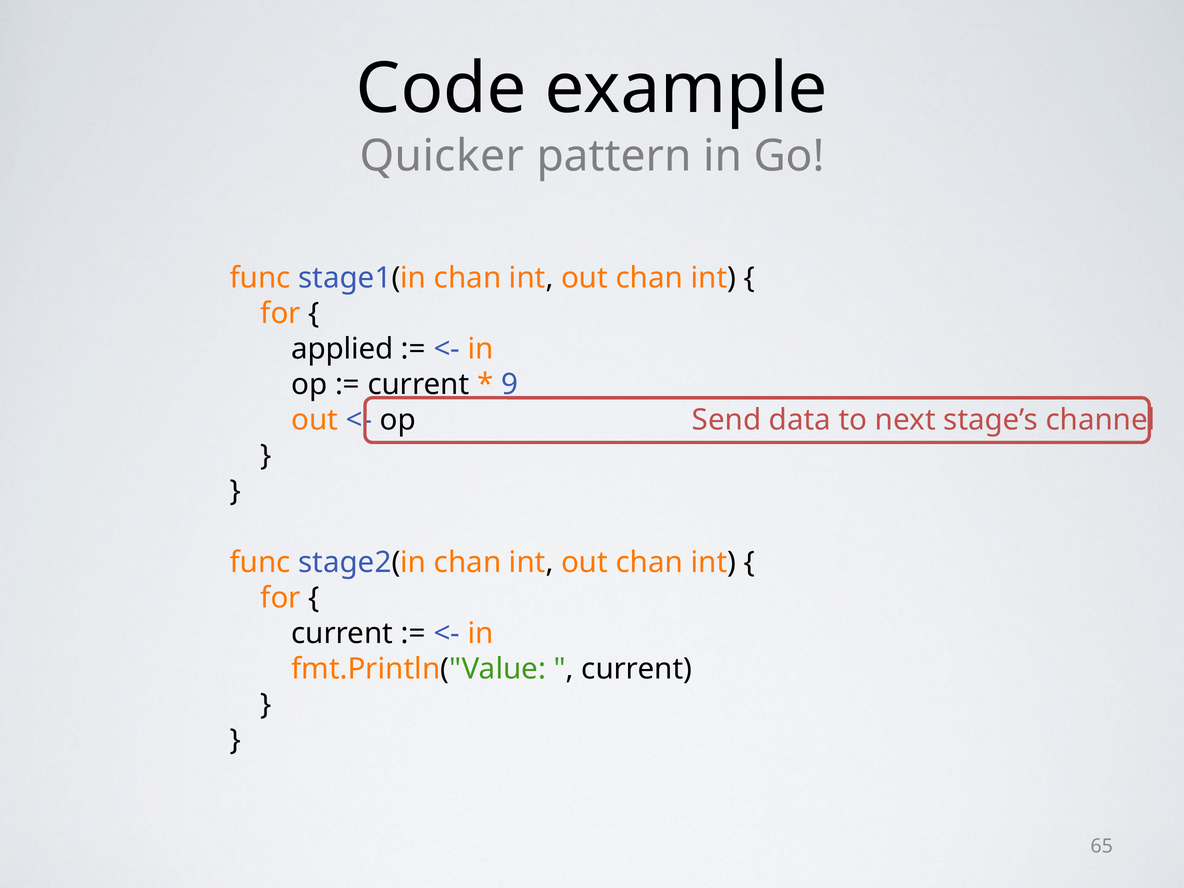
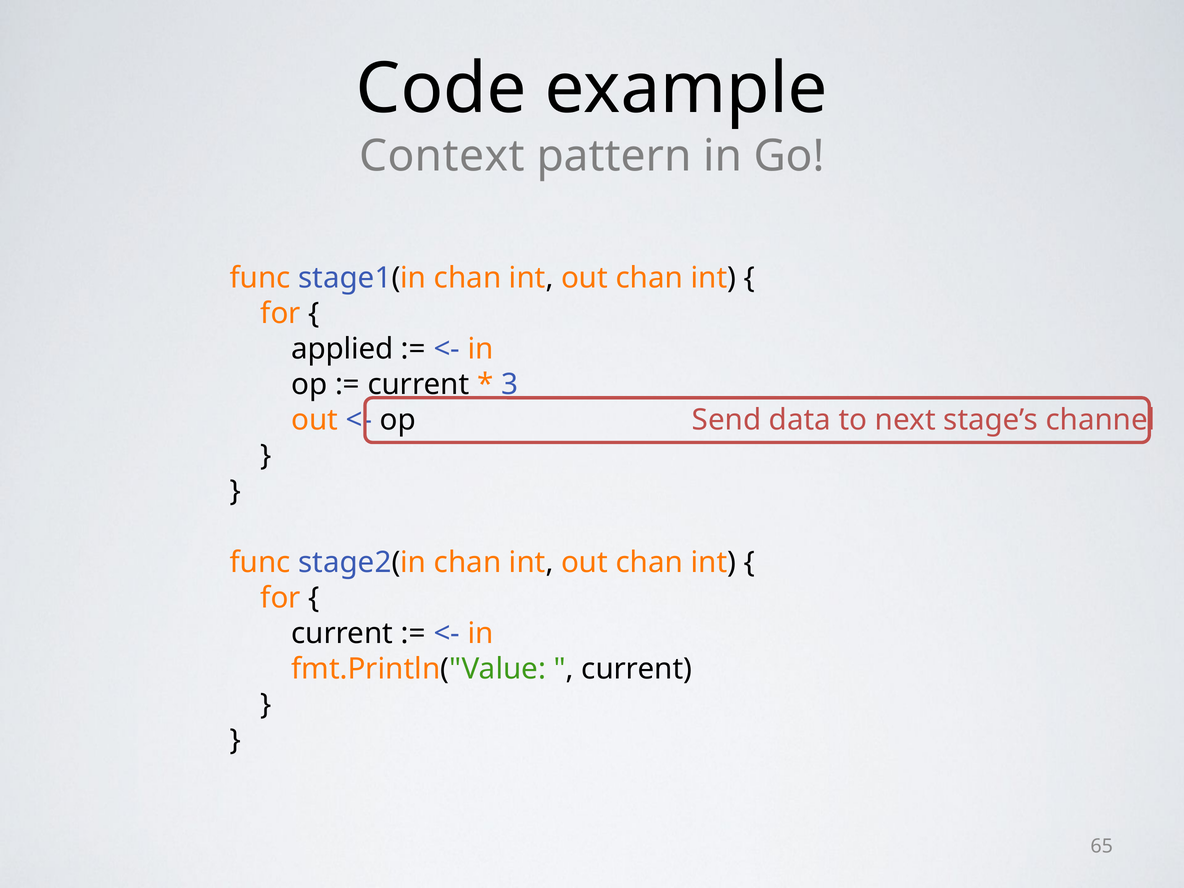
Quicker: Quicker -> Context
9: 9 -> 3
